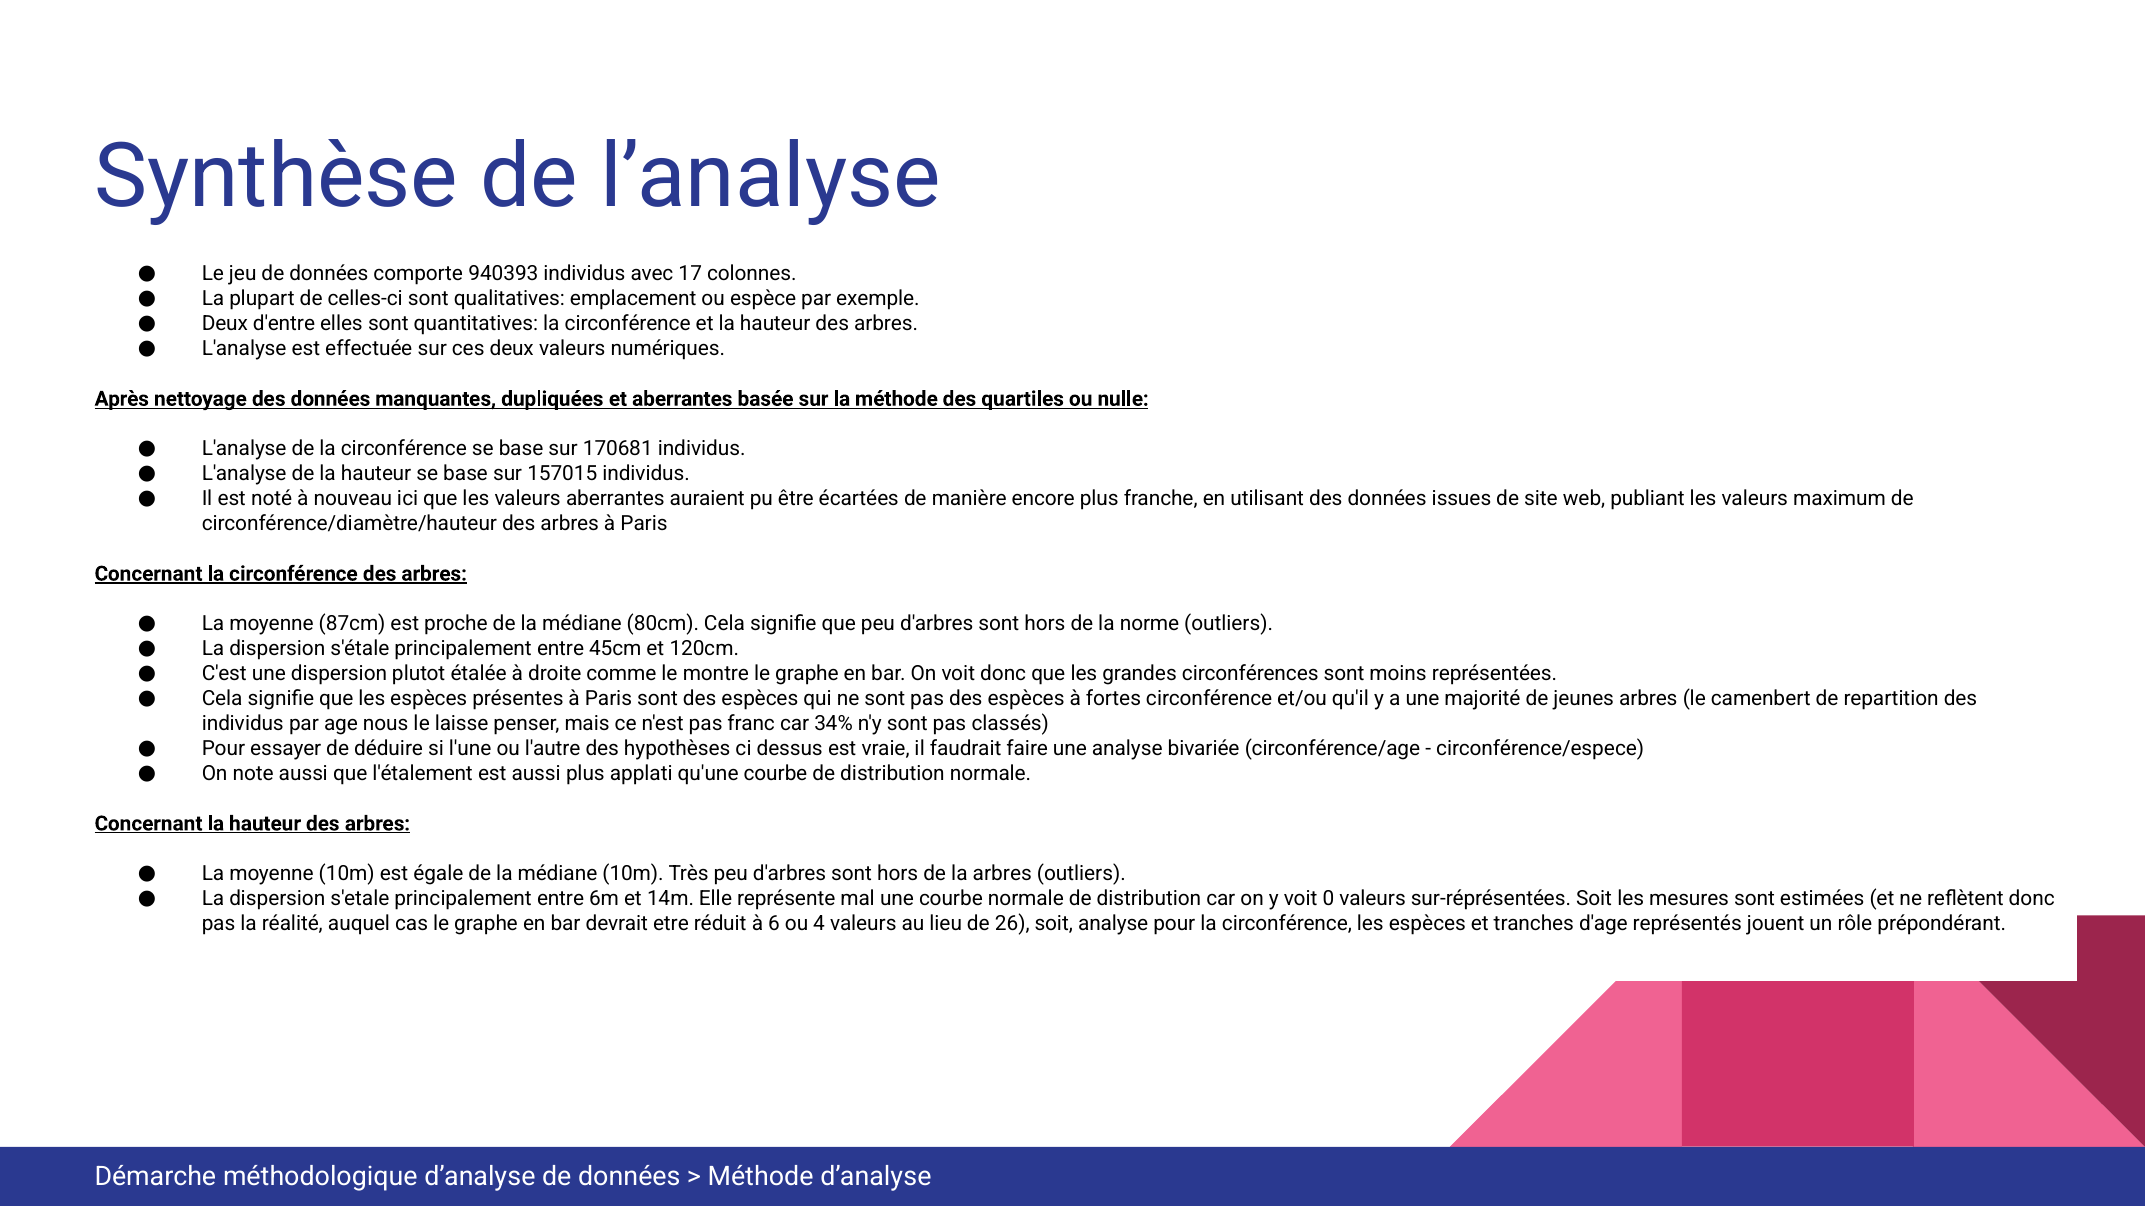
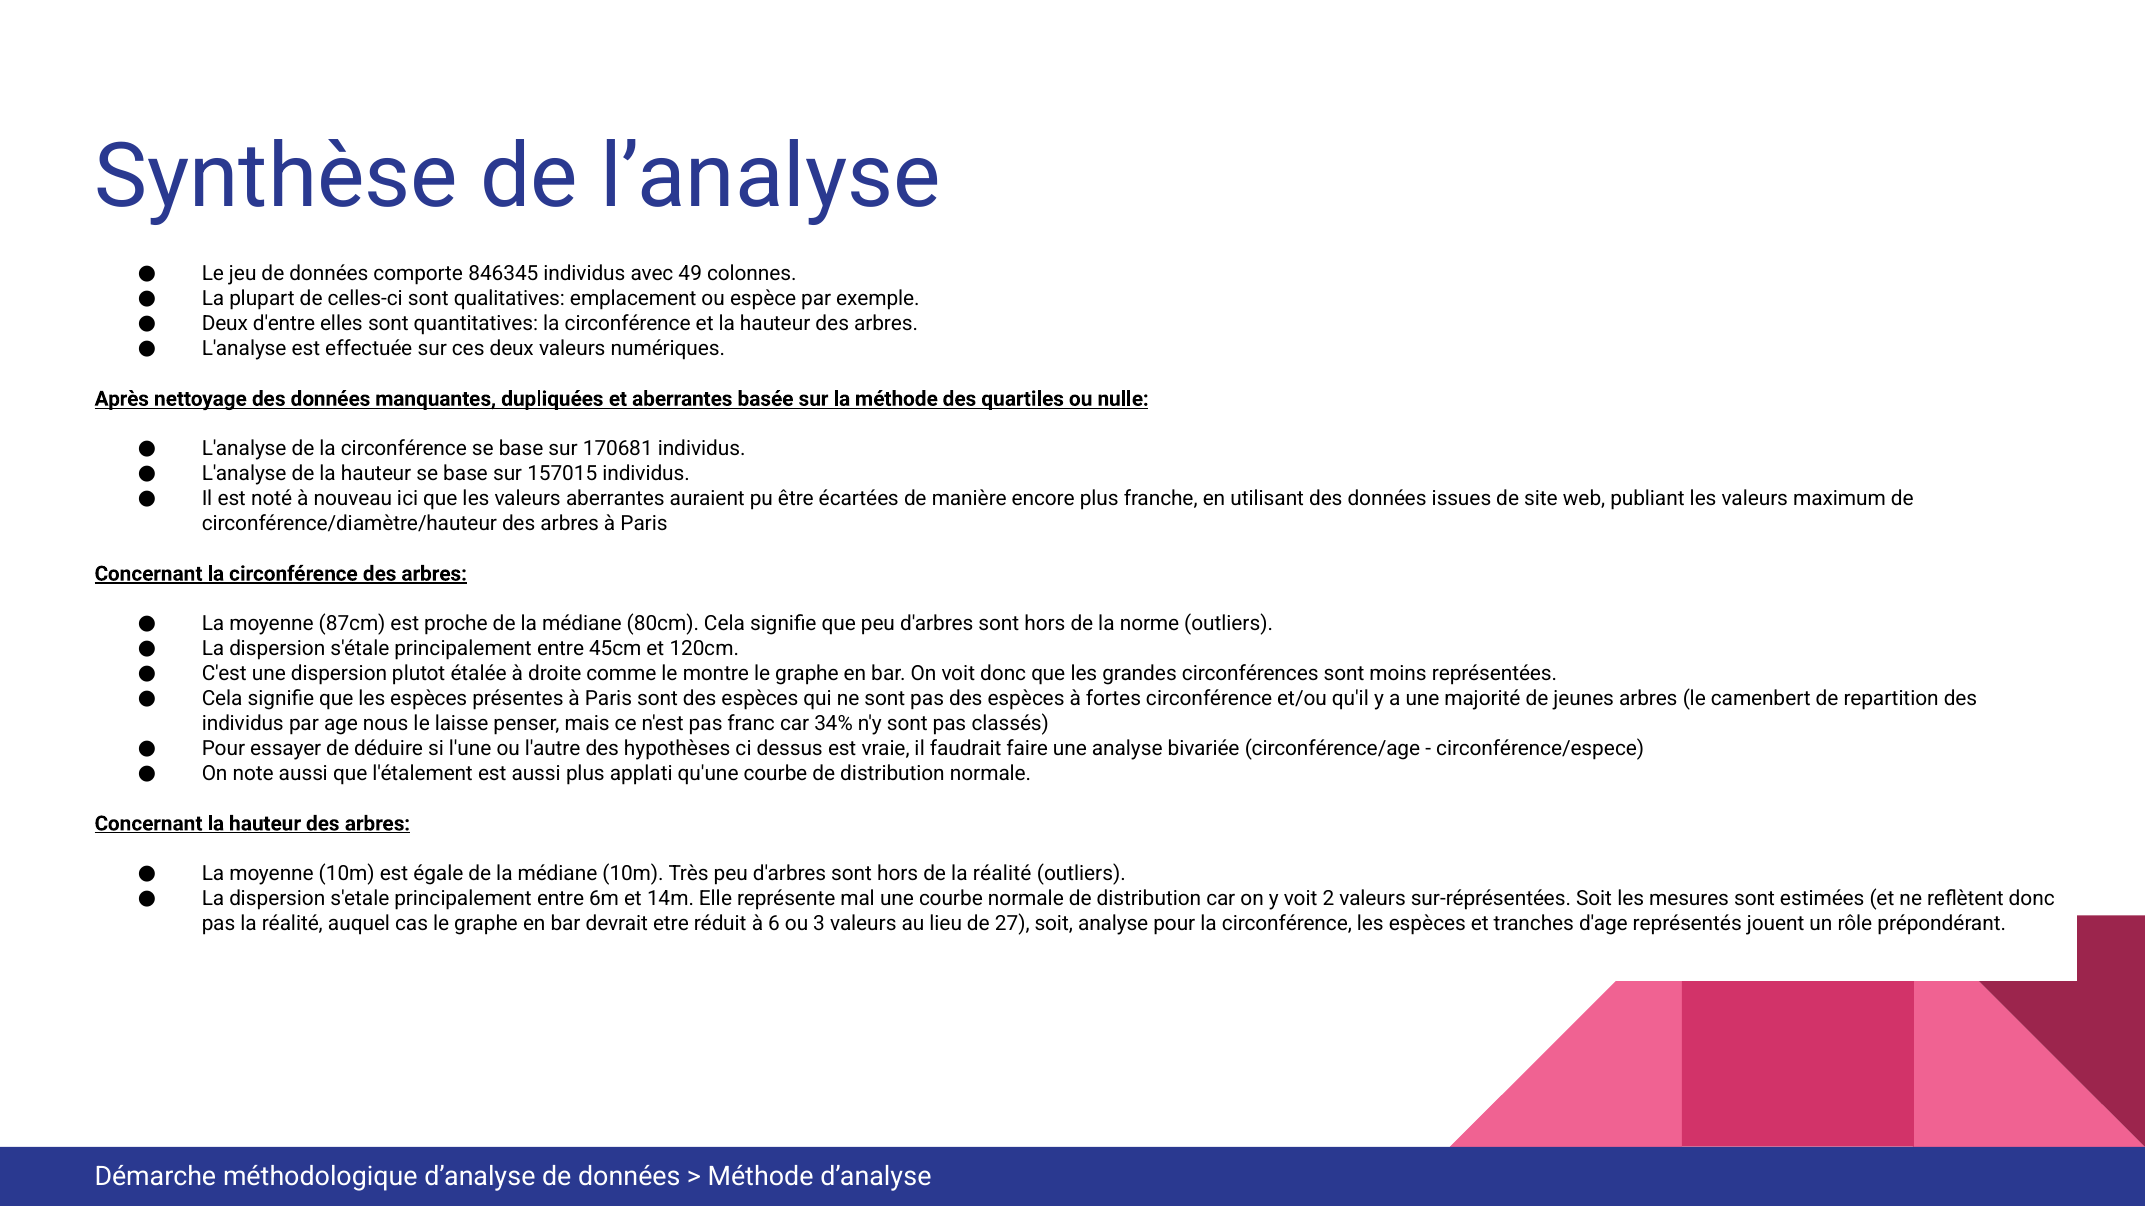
940393: 940393 -> 846345
17: 17 -> 49
de la arbres: arbres -> réalité
0: 0 -> 2
4: 4 -> 3
26: 26 -> 27
